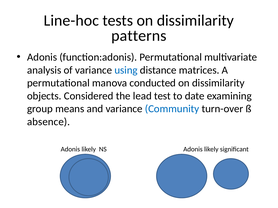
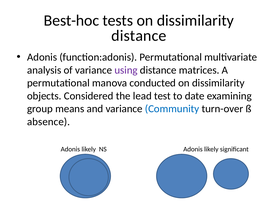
Line-hoc: Line-hoc -> Best-hoc
patterns at (139, 36): patterns -> distance
using colour: blue -> purple
